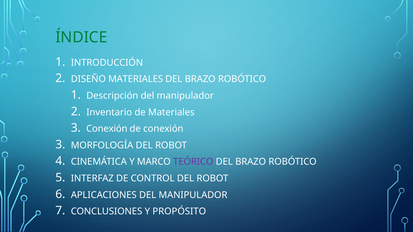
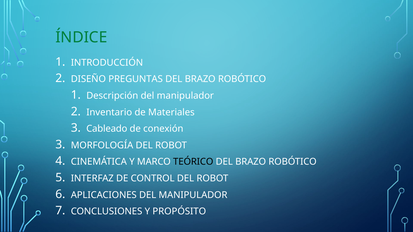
DISEÑO MATERIALES: MATERIALES -> PREGUNTAS
Conexión at (107, 129): Conexión -> Cableado
TEÓRICO colour: purple -> black
